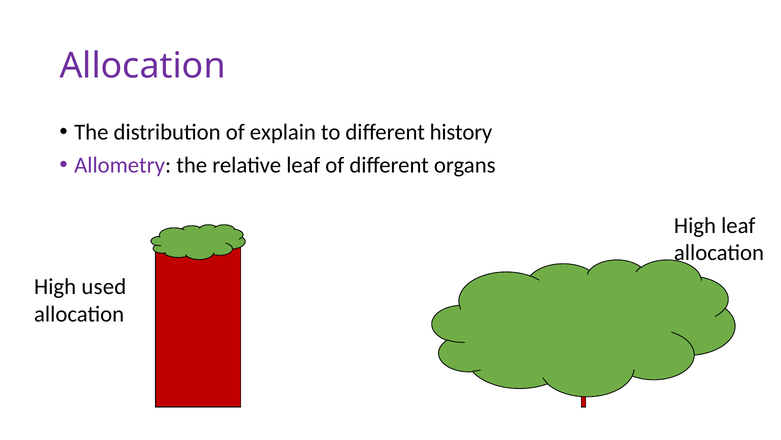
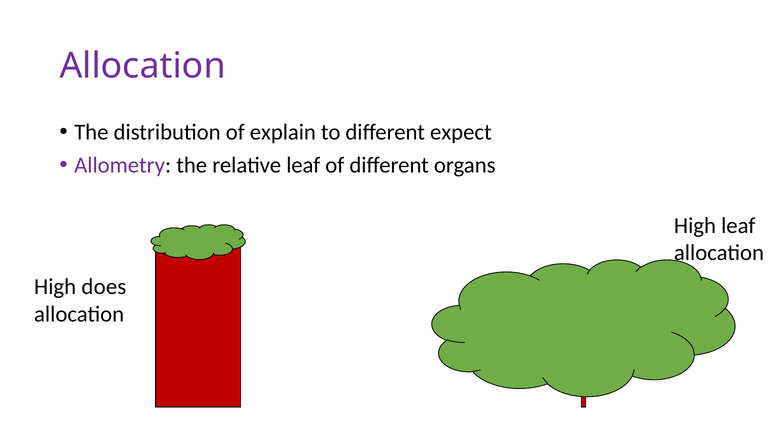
history: history -> expect
used: used -> does
